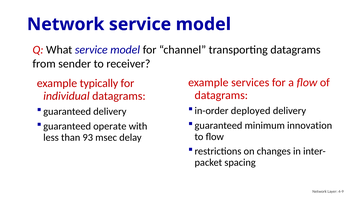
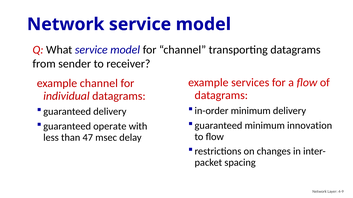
example typically: typically -> channel
in-order deployed: deployed -> minimum
93: 93 -> 47
